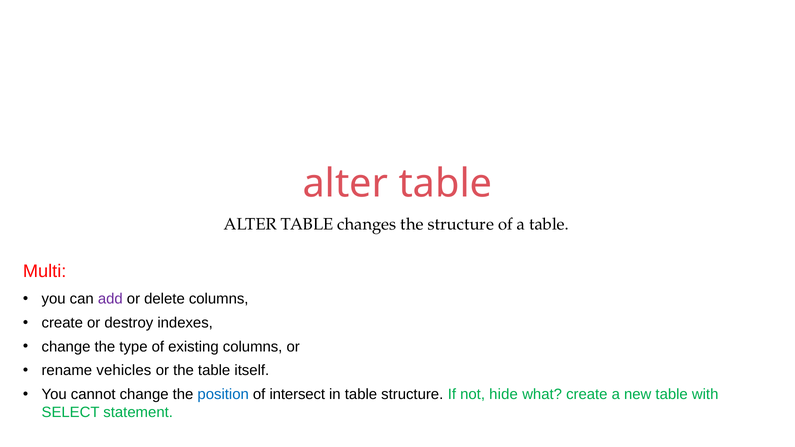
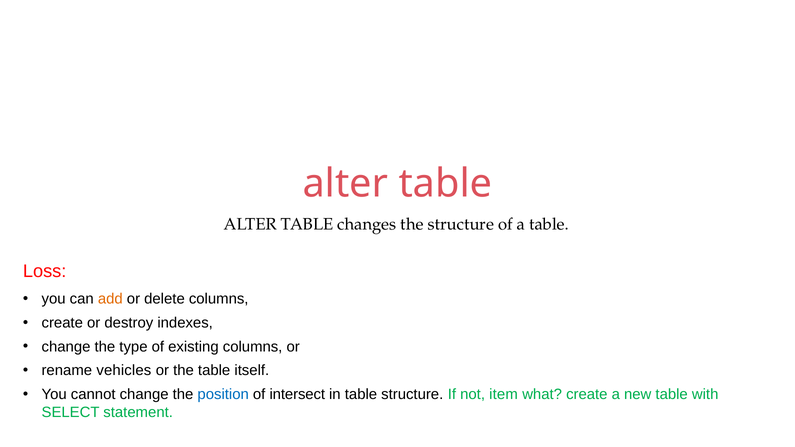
Multi: Multi -> Loss
add colour: purple -> orange
hide: hide -> item
